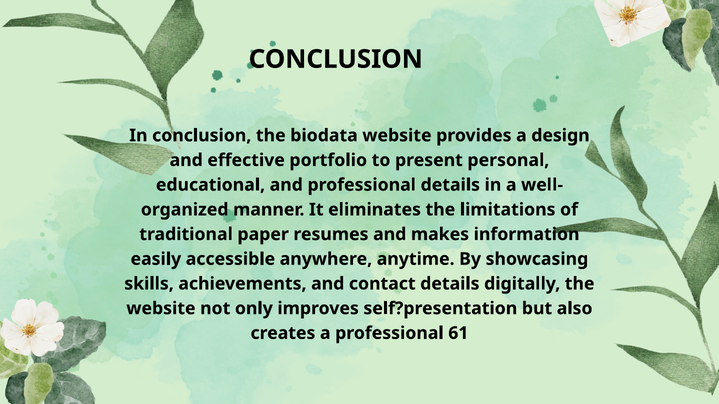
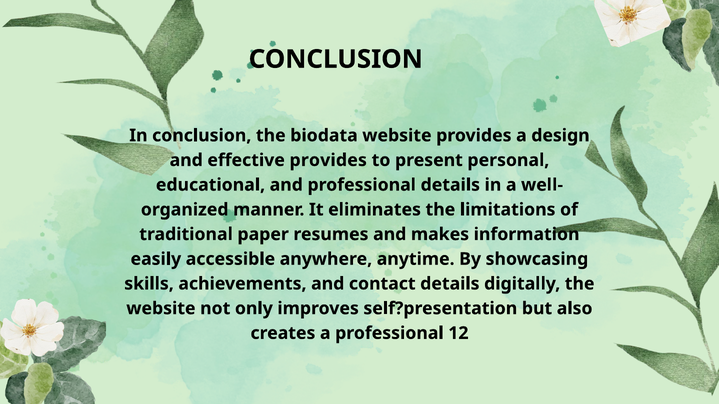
effective portfolio: portfolio -> provides
61: 61 -> 12
